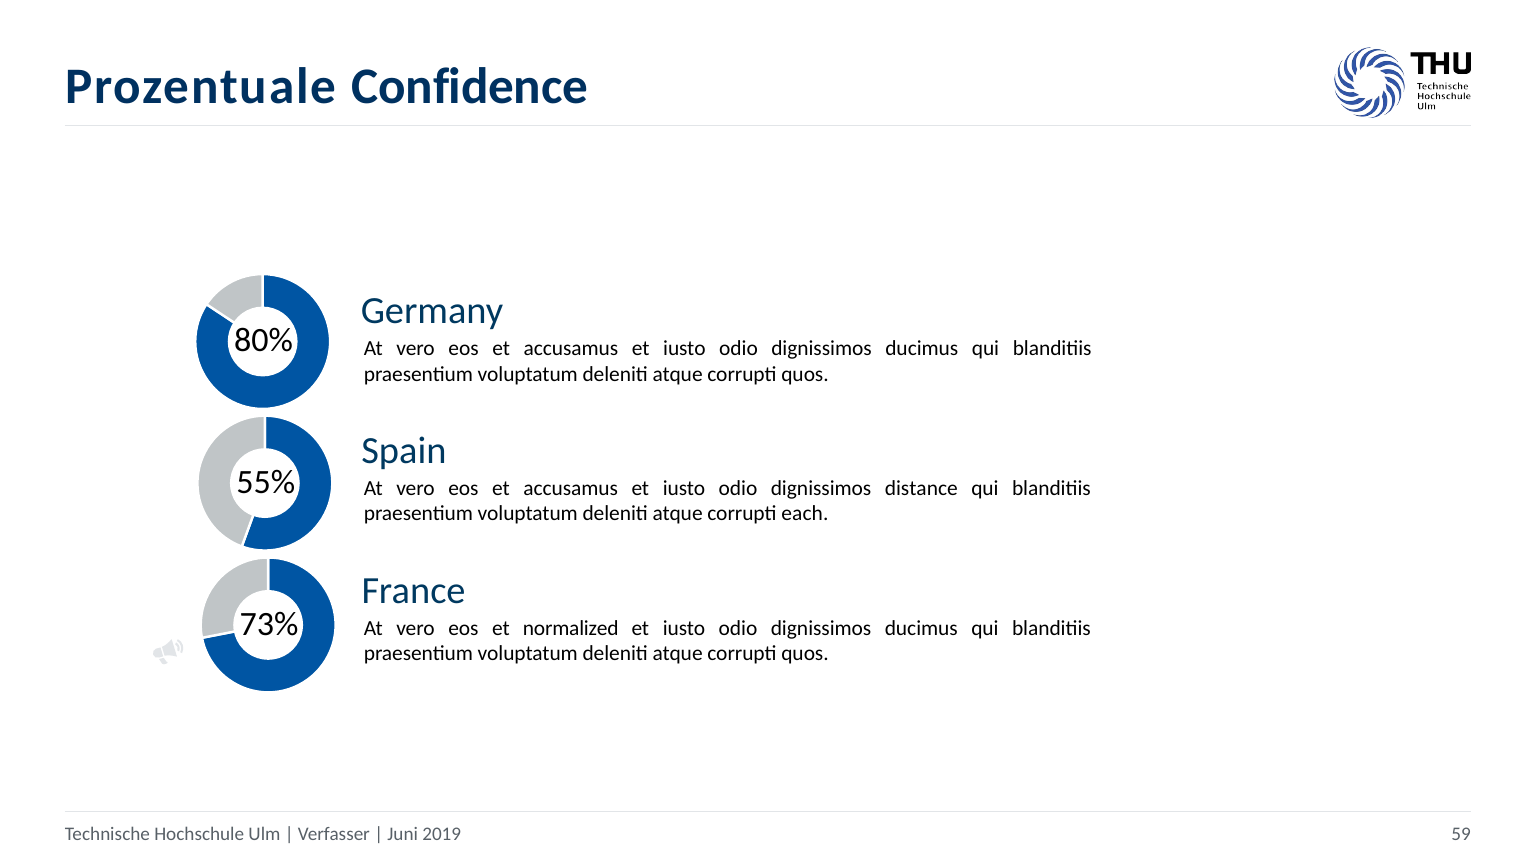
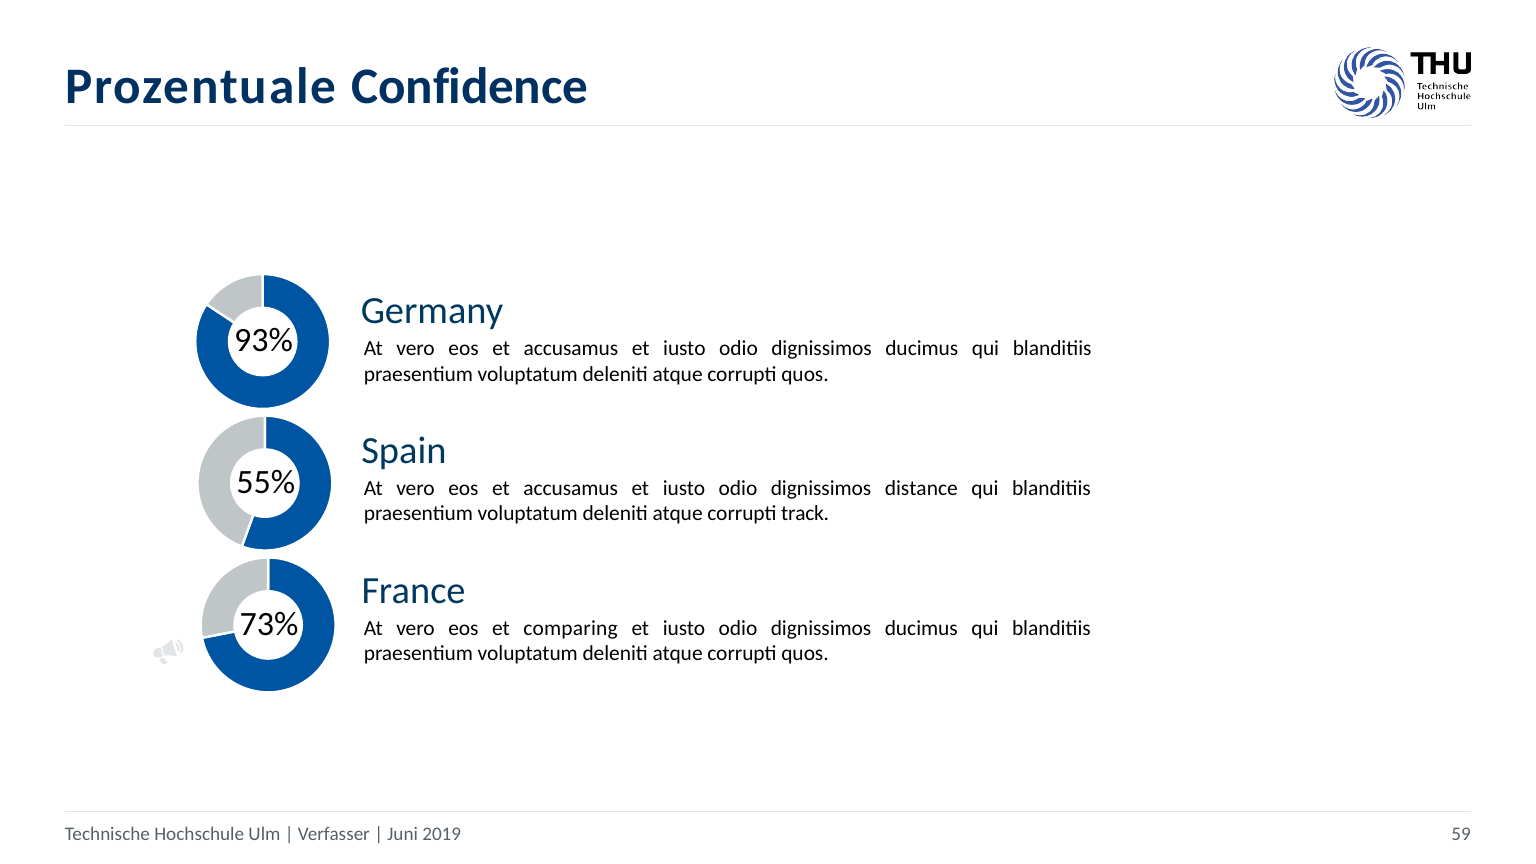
80%: 80% -> 93%
each: each -> track
normalized: normalized -> comparing
